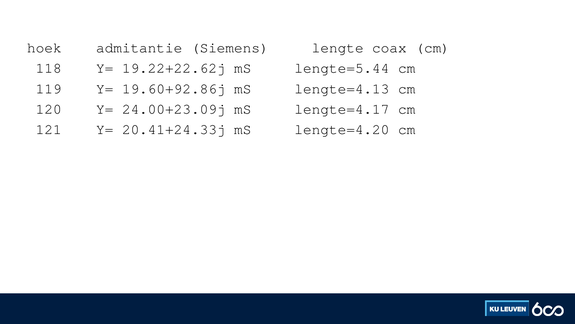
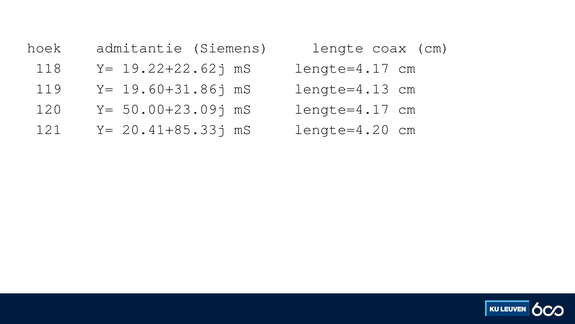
19.22+22.62j mS lengte=5.44: lengte=5.44 -> lengte=4.17
19.60+92.86j: 19.60+92.86j -> 19.60+31.86j
24.00+23.09j: 24.00+23.09j -> 50.00+23.09j
20.41+24.33j: 20.41+24.33j -> 20.41+85.33j
